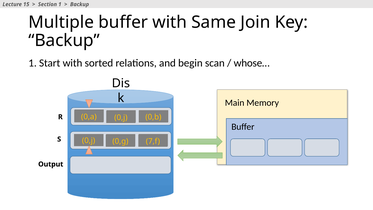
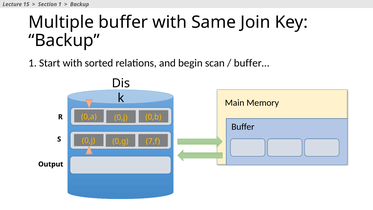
whose…: whose… -> buffer…
